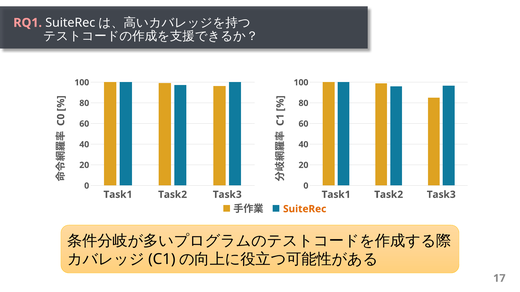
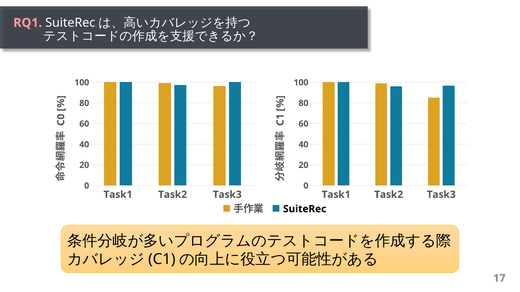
SuiteRec at (305, 209) colour: orange -> black
